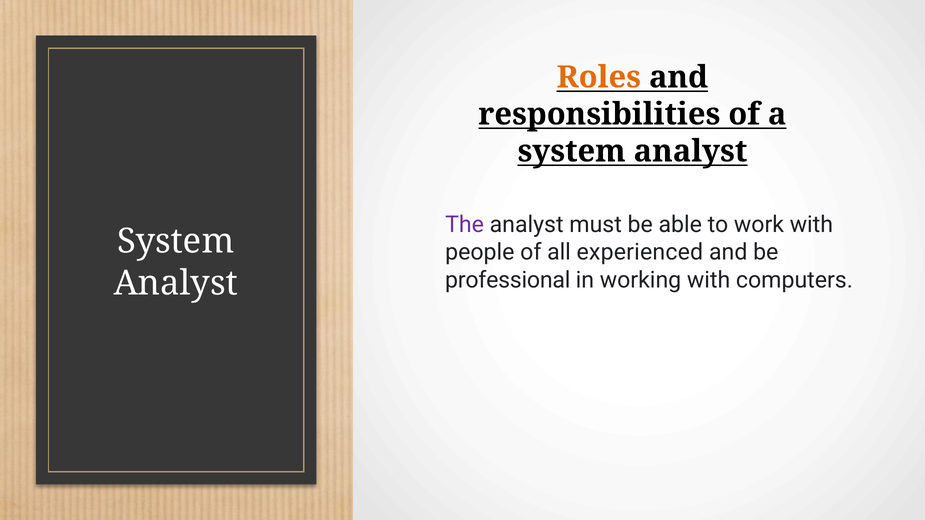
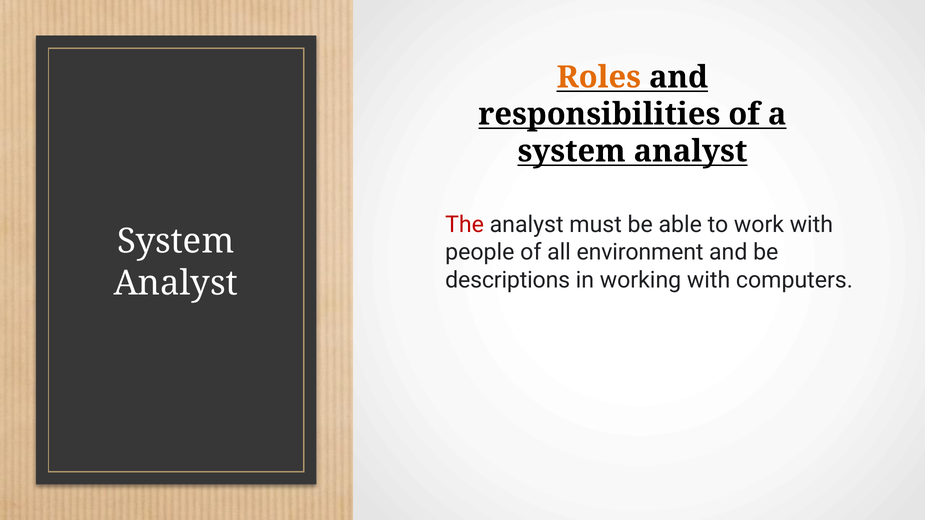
The colour: purple -> red
experienced: experienced -> environment
professional: professional -> descriptions
